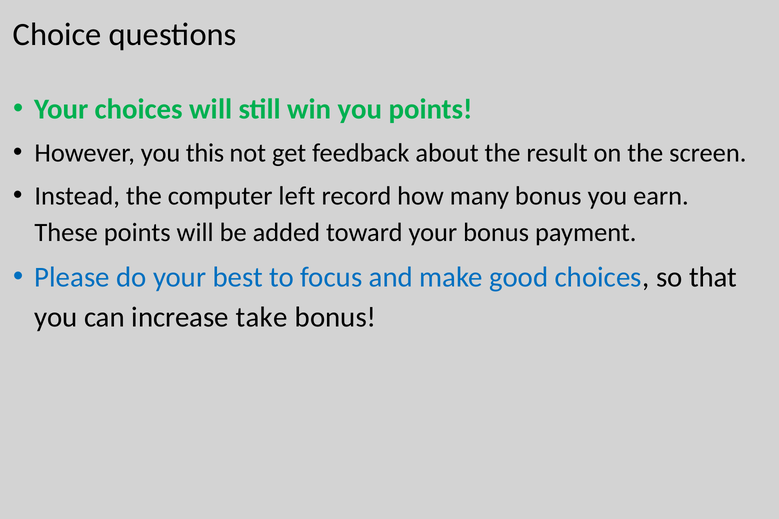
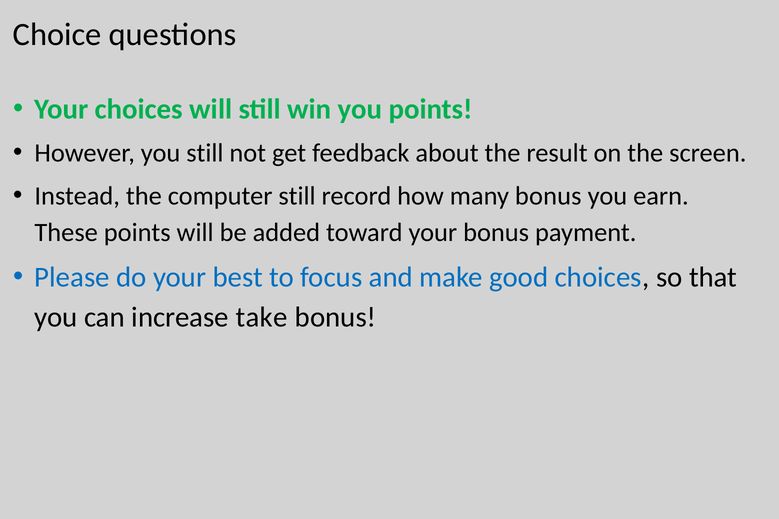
you this: this -> still
computer left: left -> still
